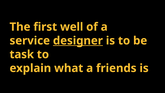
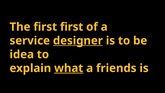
first well: well -> first
task: task -> idea
what underline: none -> present
